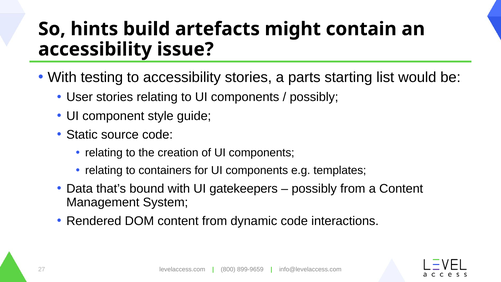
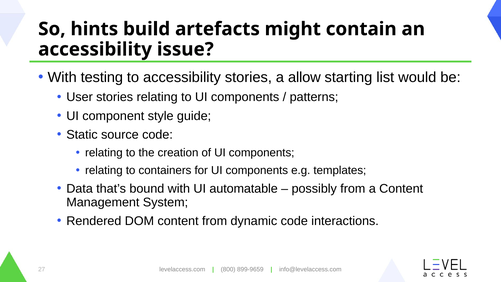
parts: parts -> allow
possibly at (314, 97): possibly -> patterns
gatekeepers: gatekeepers -> automatable
